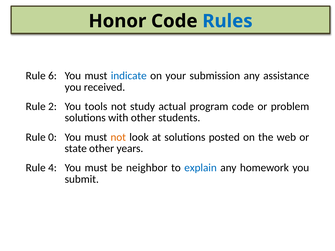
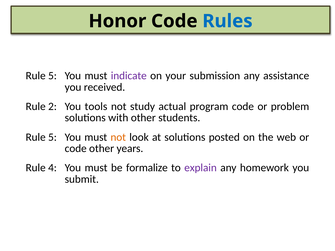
6 at (52, 76): 6 -> 5
indicate colour: blue -> purple
0 at (52, 137): 0 -> 5
state at (76, 149): state -> code
neighbor: neighbor -> formalize
explain colour: blue -> purple
